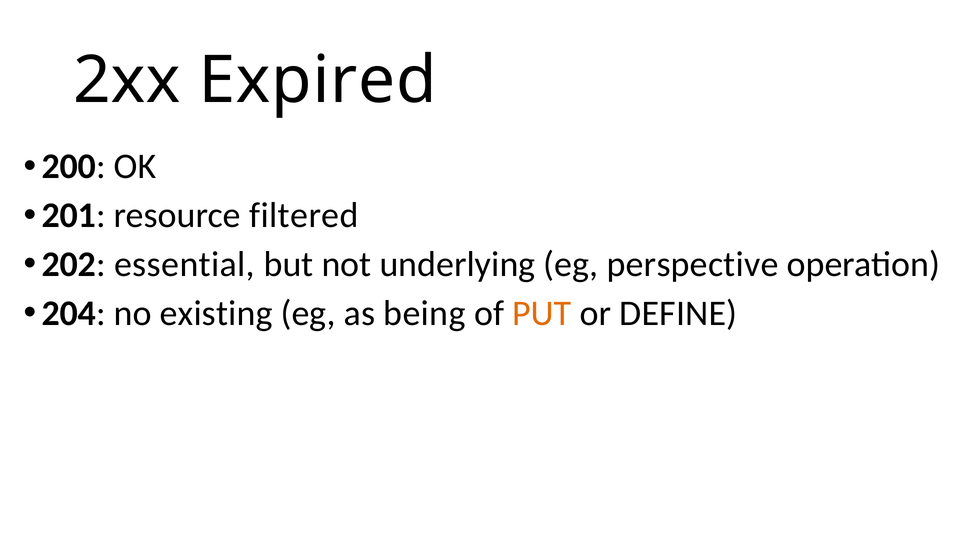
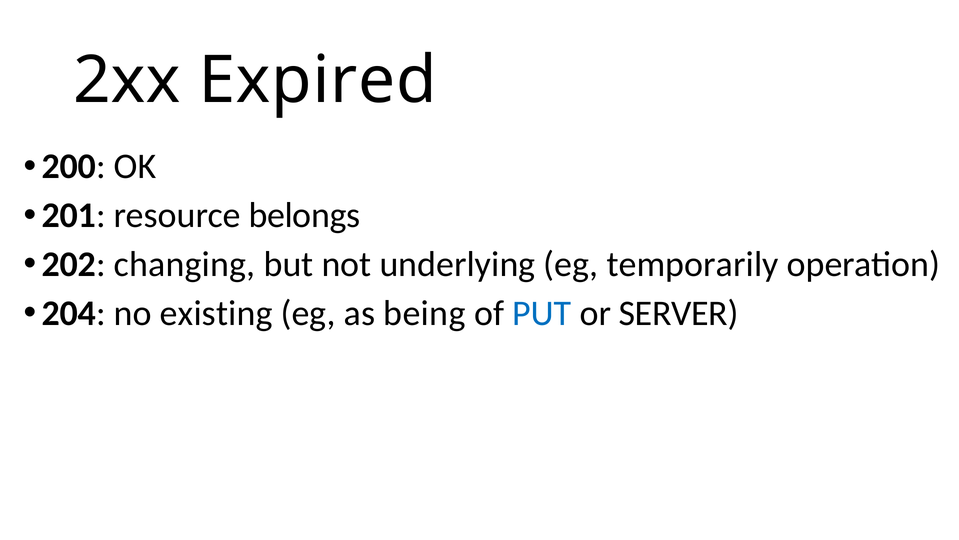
filtered: filtered -> belongs
essential: essential -> changing
perspective: perspective -> temporarily
PUT colour: orange -> blue
DEFINE: DEFINE -> SERVER
